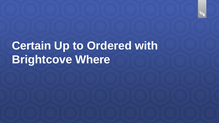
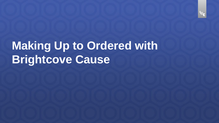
Certain: Certain -> Making
Where: Where -> Cause
